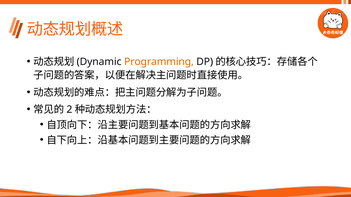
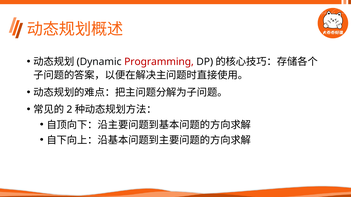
Programming colour: orange -> red
